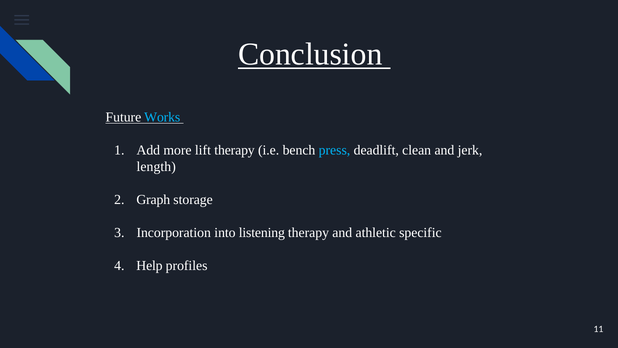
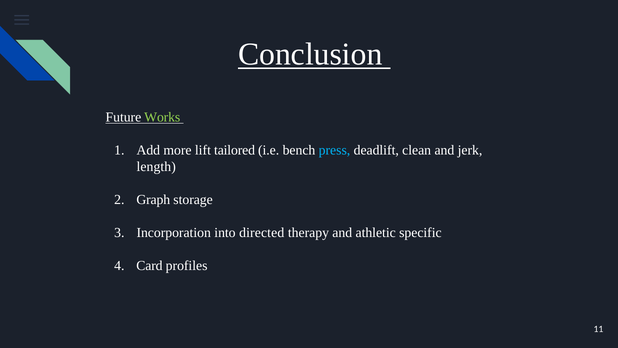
Works colour: light blue -> light green
lift therapy: therapy -> tailored
listening: listening -> directed
Help: Help -> Card
